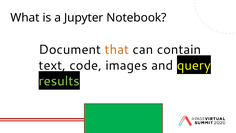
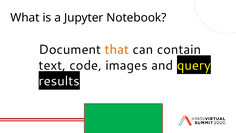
results colour: light green -> white
